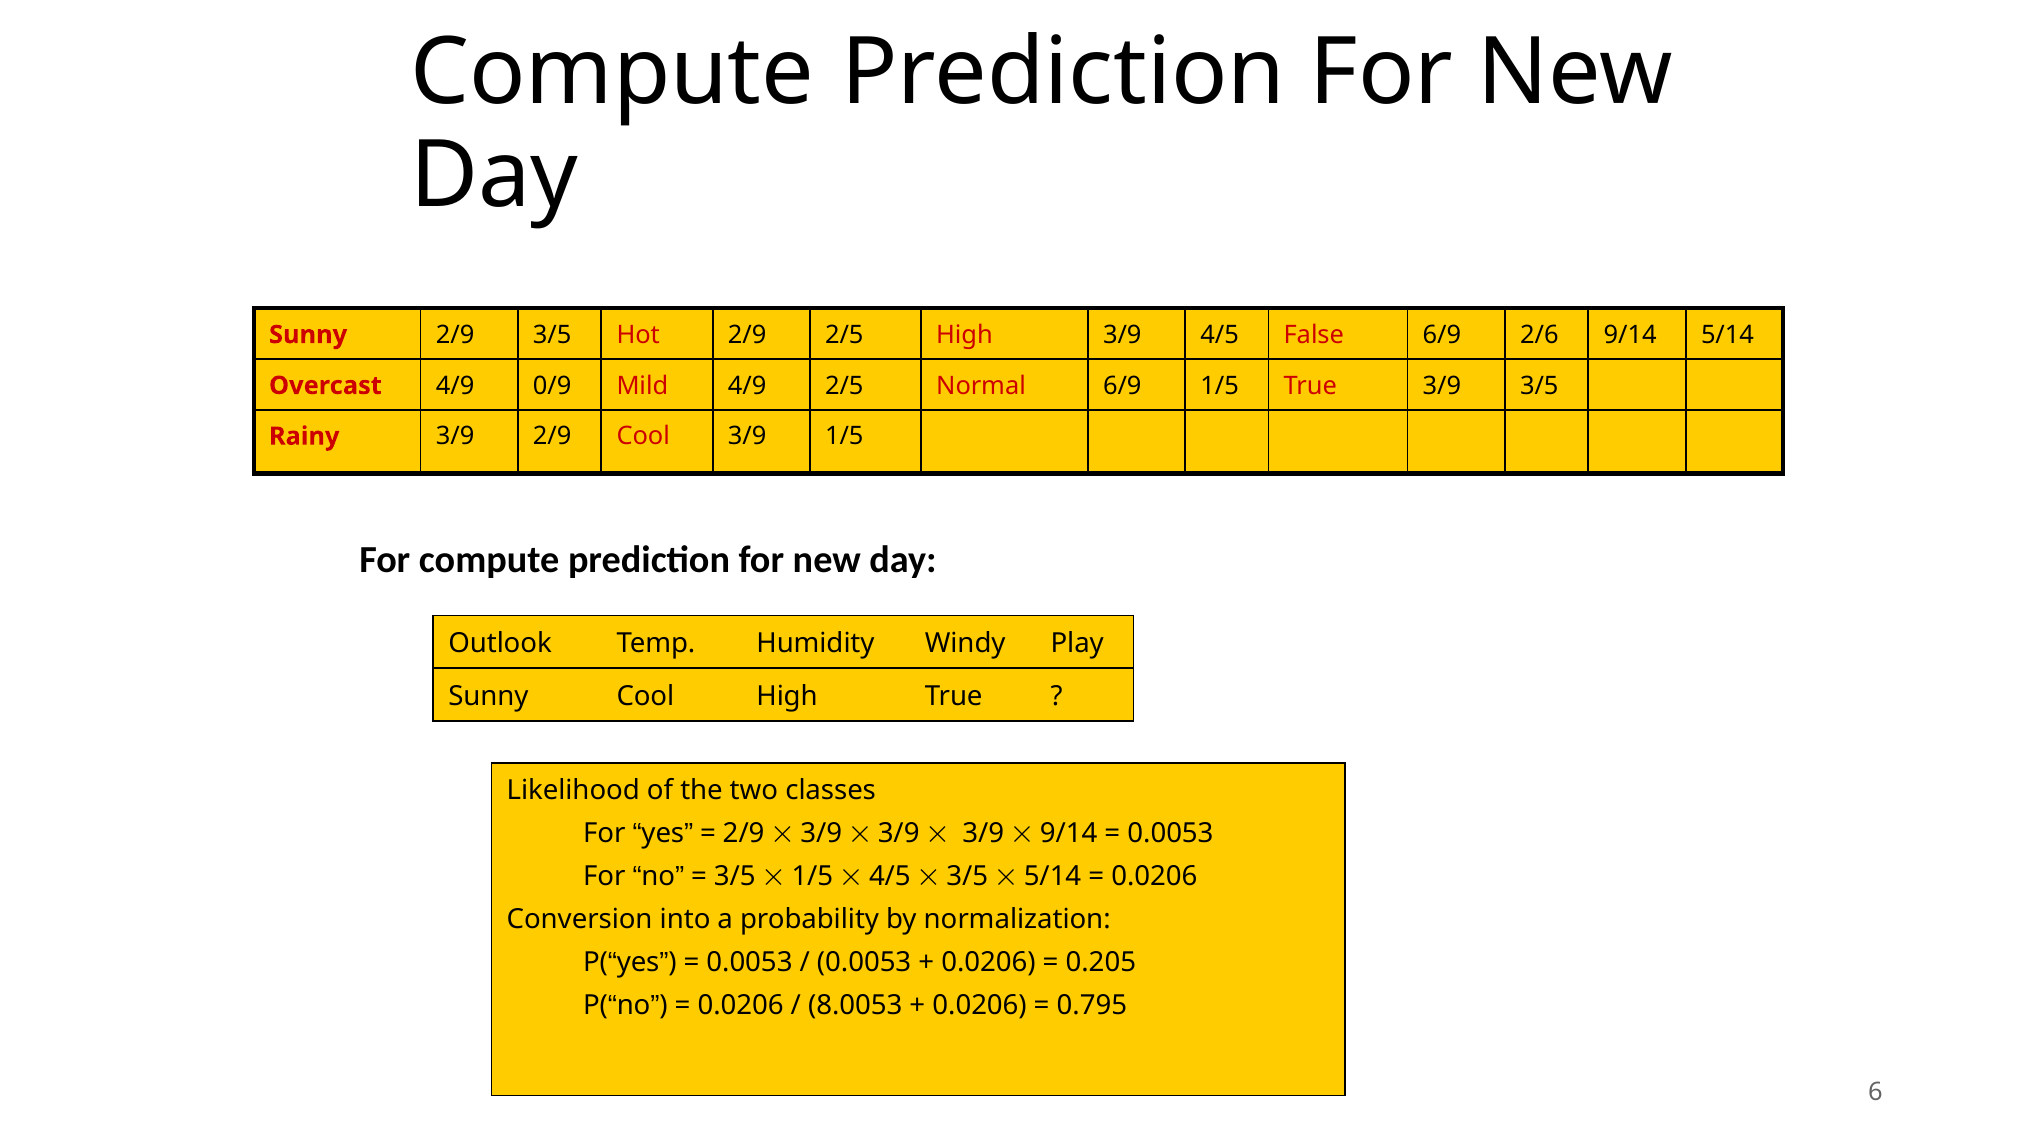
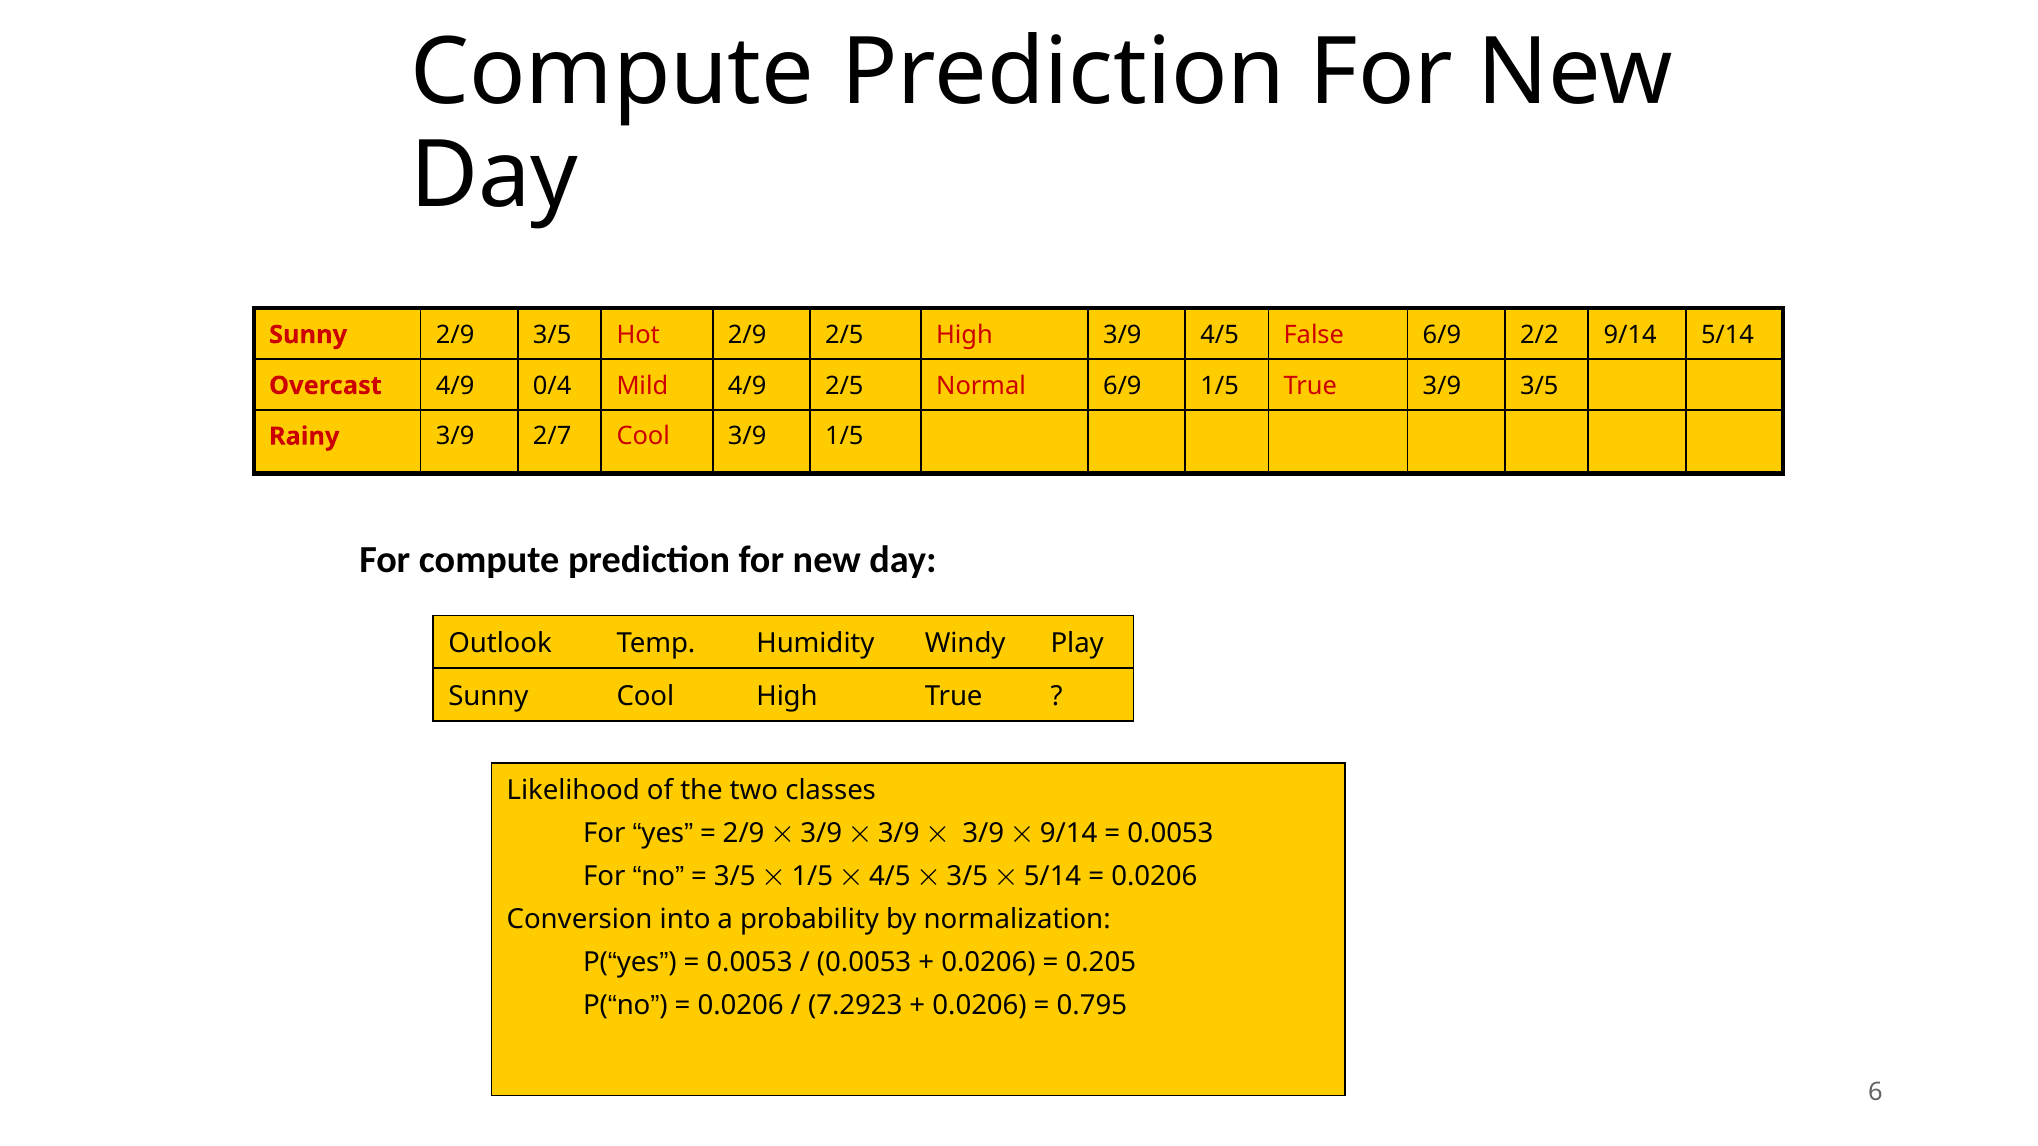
2/6: 2/6 -> 2/2
0/9: 0/9 -> 0/4
3/9 2/9: 2/9 -> 2/7
8.0053: 8.0053 -> 7.2923
